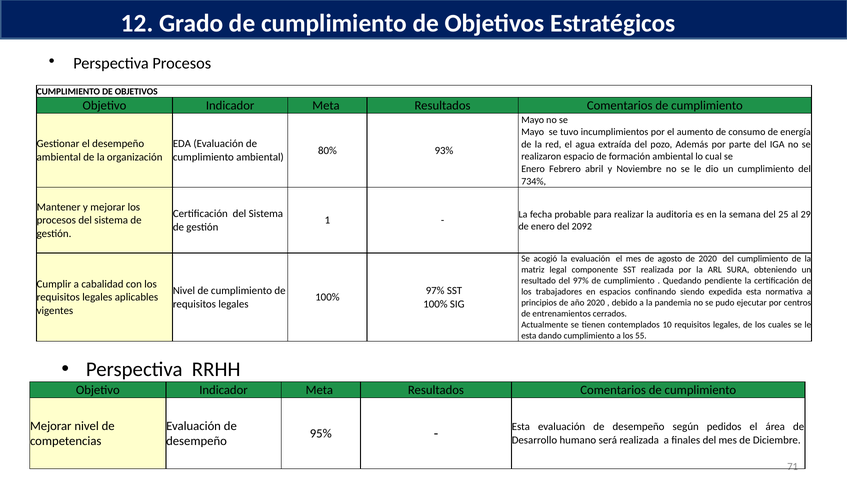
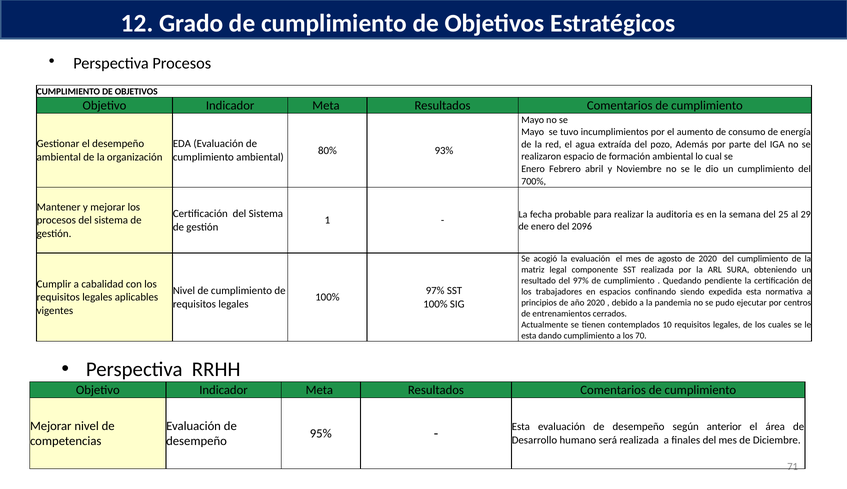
734%: 734% -> 700%
2092: 2092 -> 2096
55: 55 -> 70
pedidos: pedidos -> anterior
